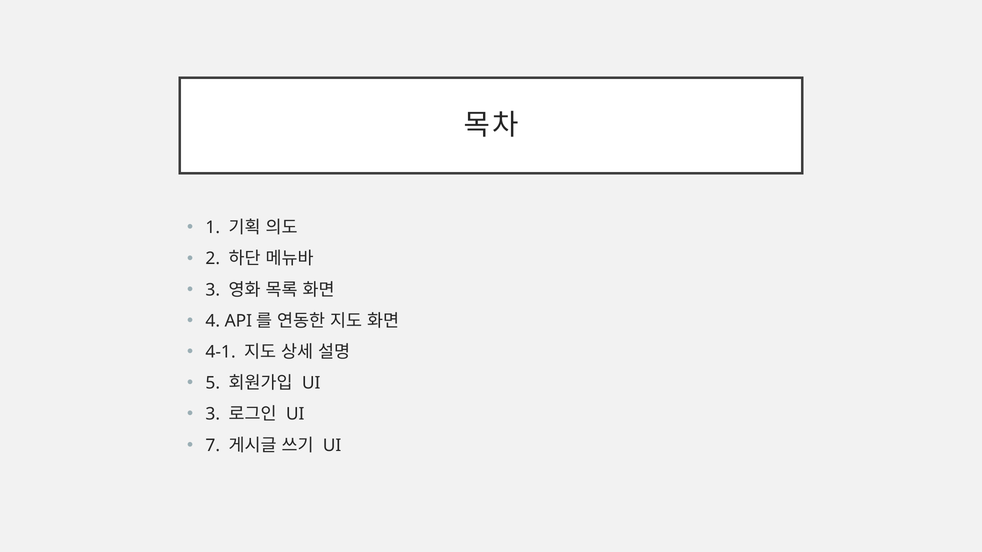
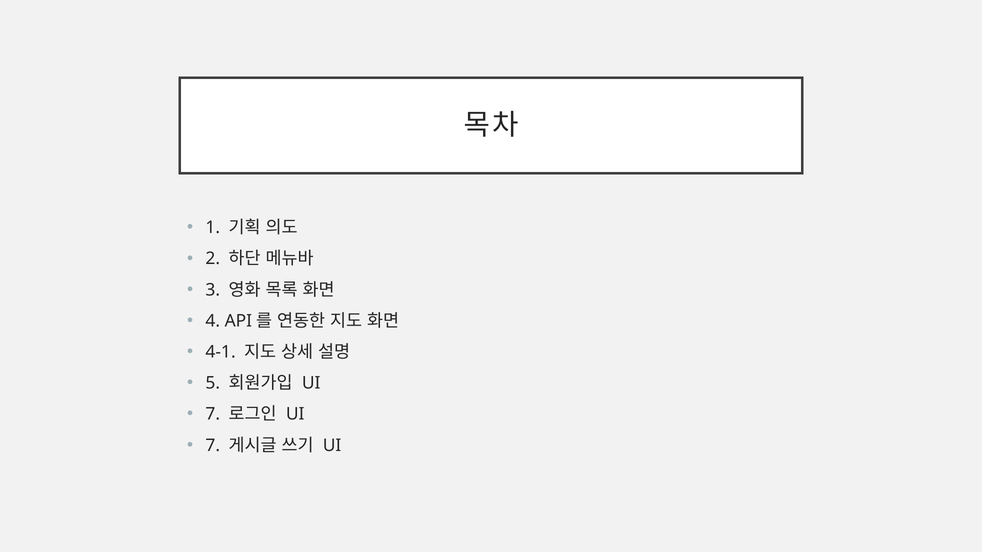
3 at (213, 414): 3 -> 7
